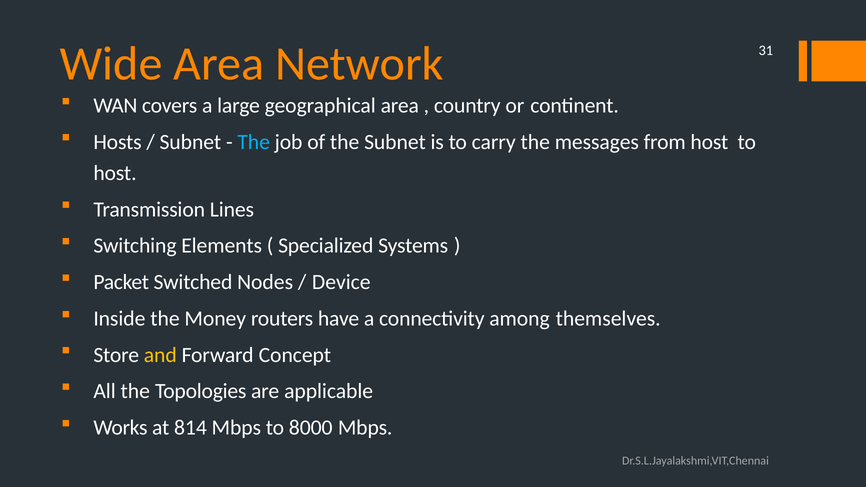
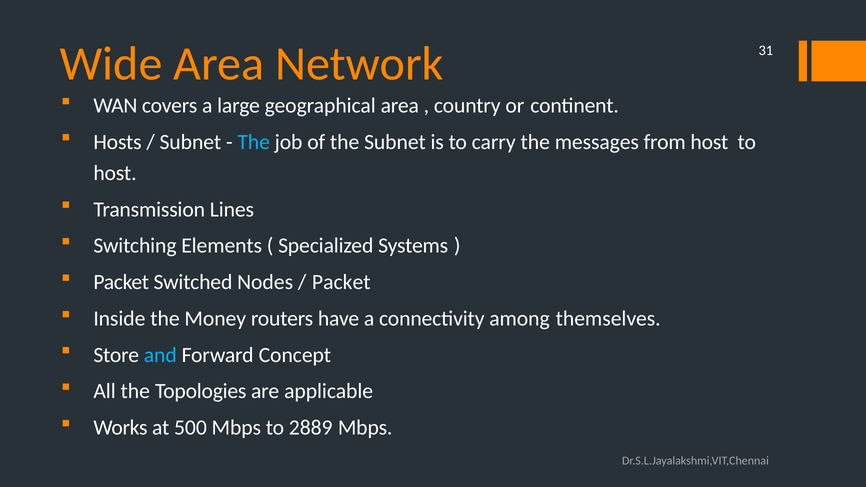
Device at (341, 282): Device -> Packet
and colour: yellow -> light blue
814: 814 -> 500
8000: 8000 -> 2889
